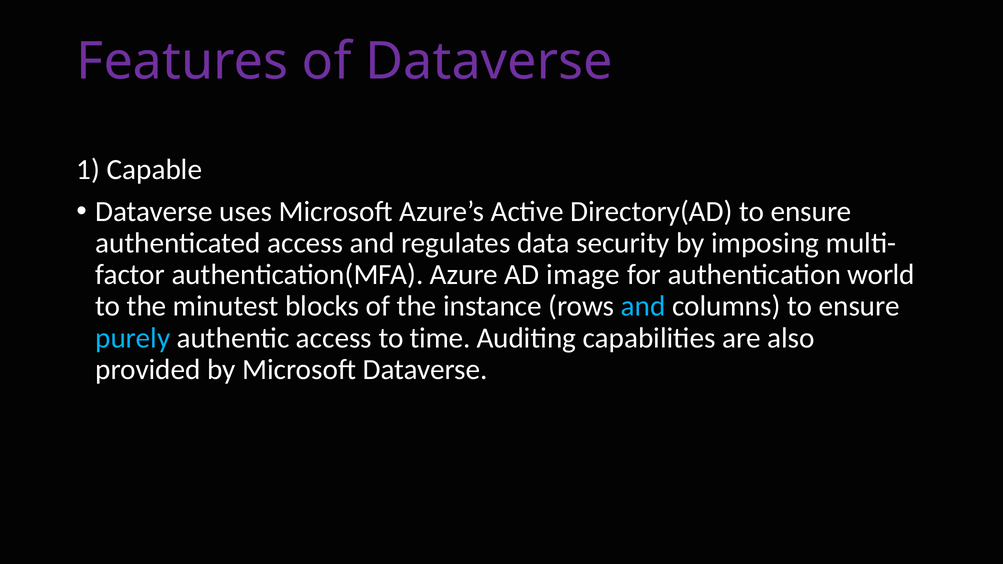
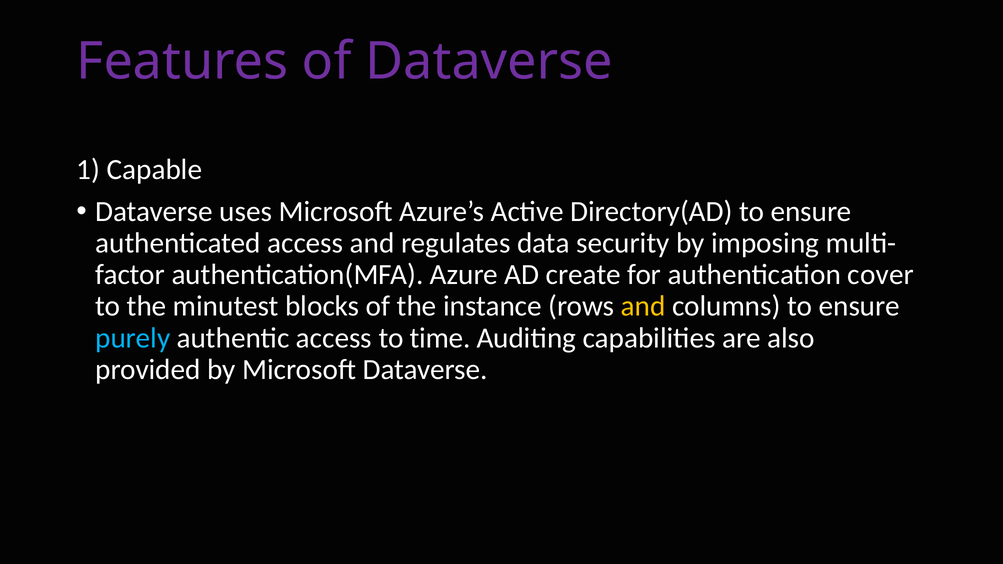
image: image -> create
world: world -> cover
and at (643, 306) colour: light blue -> yellow
